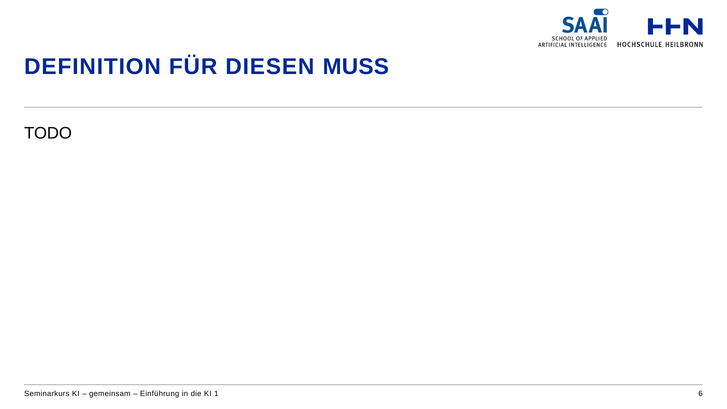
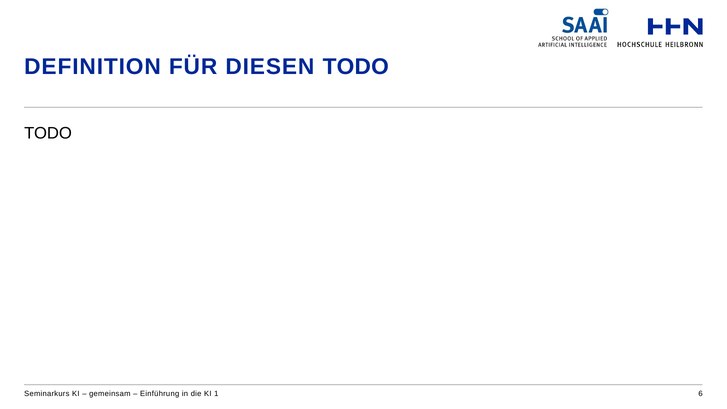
DIESEN MUSS: MUSS -> TODO
